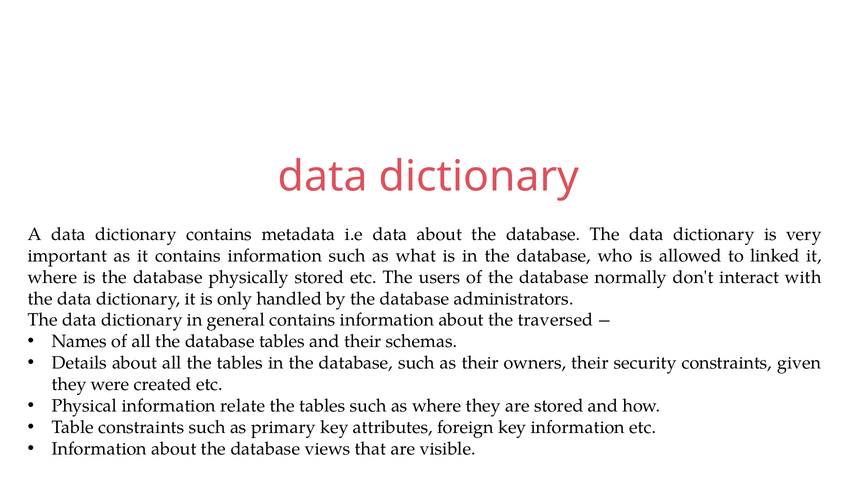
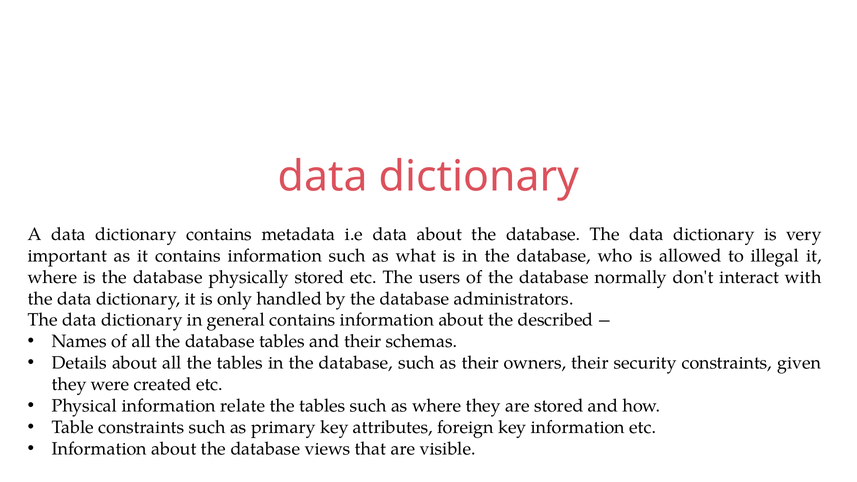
linked: linked -> illegal
traversed: traversed -> described
